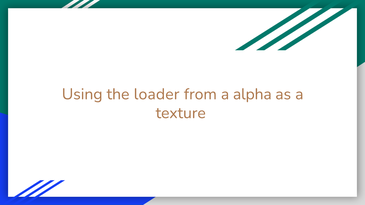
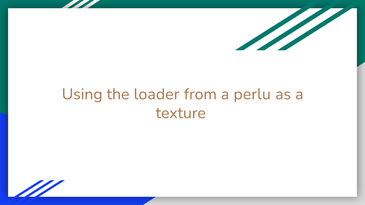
alpha: alpha -> perlu
